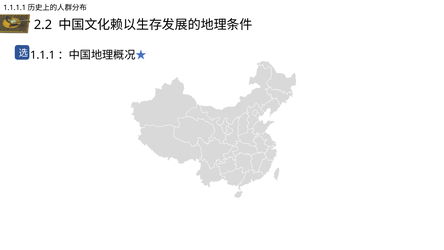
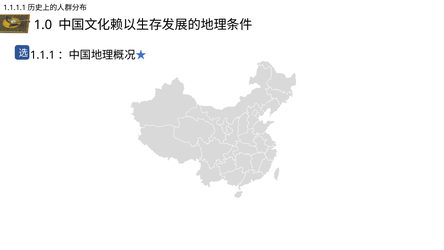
2.2: 2.2 -> 1.0
